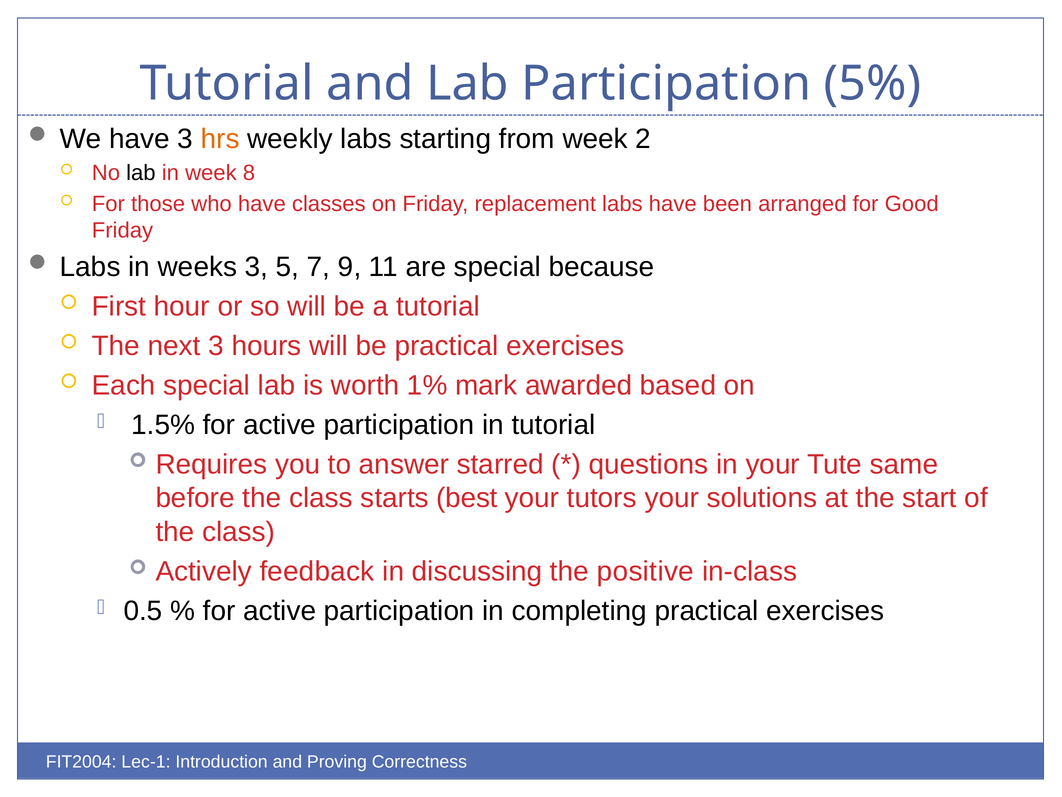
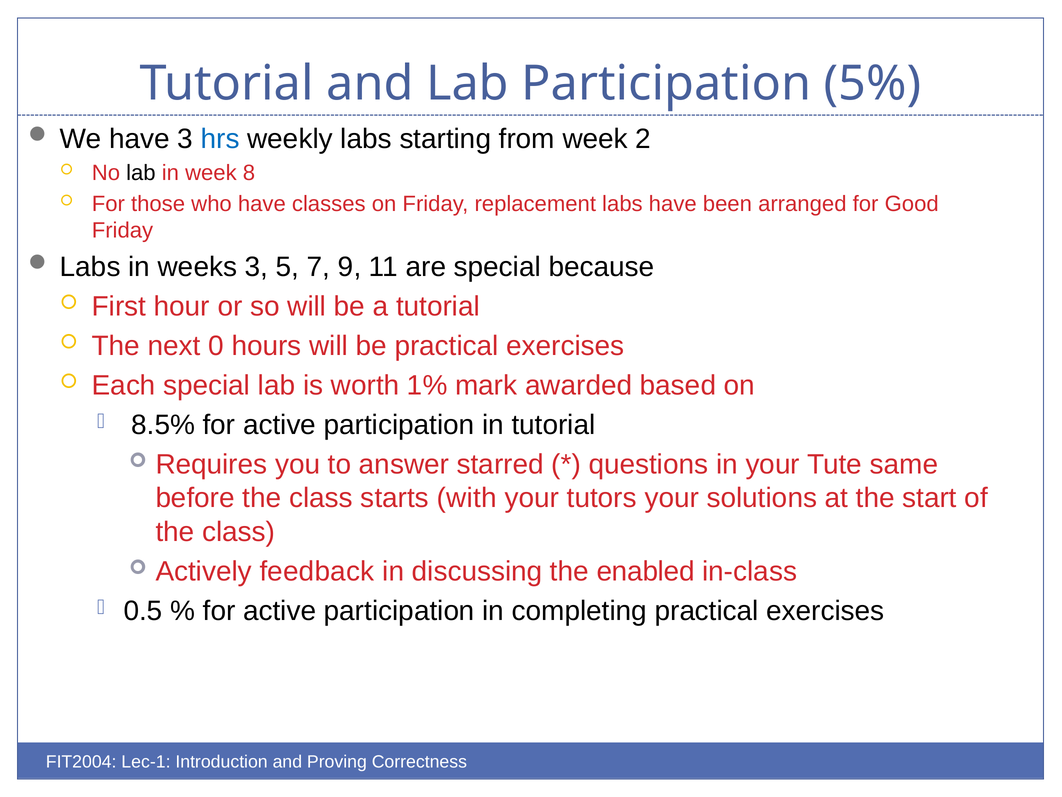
hrs colour: orange -> blue
next 3: 3 -> 0
1.5%: 1.5% -> 8.5%
best: best -> with
positive: positive -> enabled
